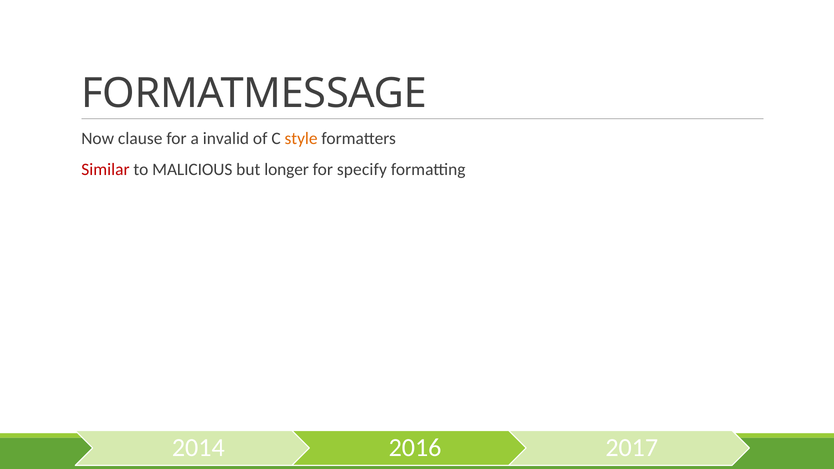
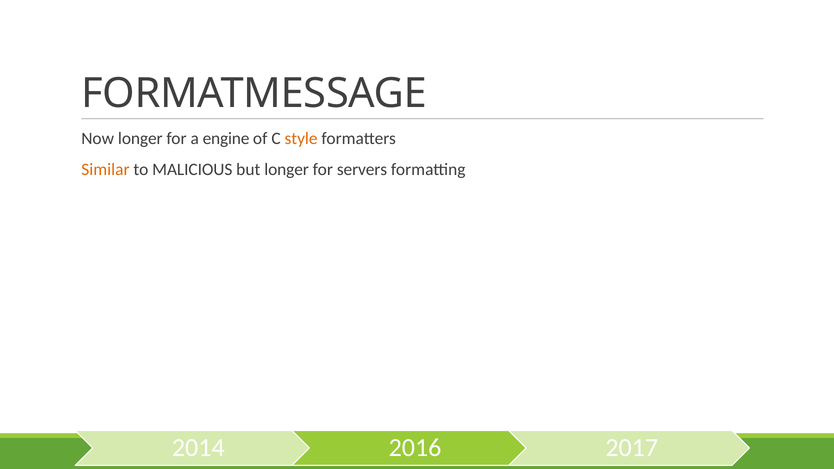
Now clause: clause -> longer
invalid: invalid -> engine
Similar colour: red -> orange
specify: specify -> servers
